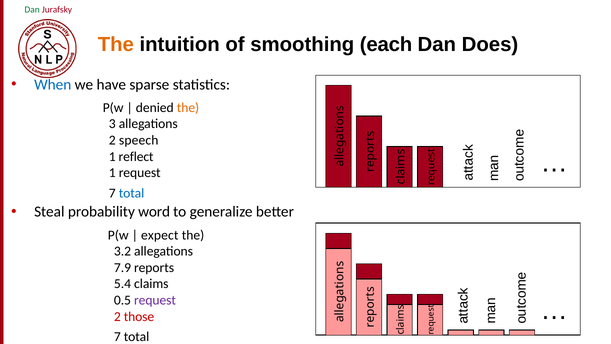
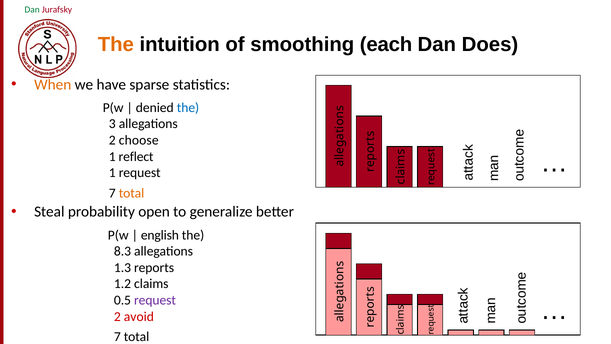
When colour: blue -> orange
the at (188, 108) colour: orange -> blue
speech: speech -> choose
total at (132, 193) colour: blue -> orange
word: word -> open
expect: expect -> english
3.2: 3.2 -> 8.3
7.9: 7.9 -> 1.3
5.4: 5.4 -> 1.2
those: those -> avoid
